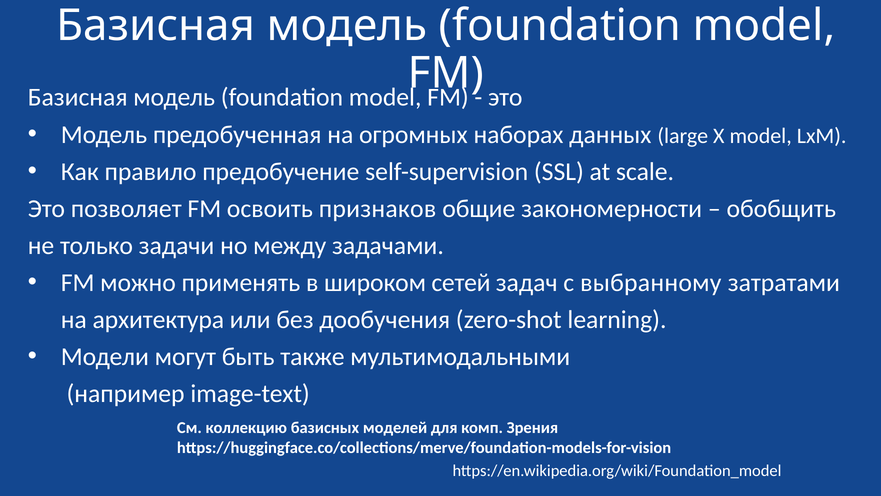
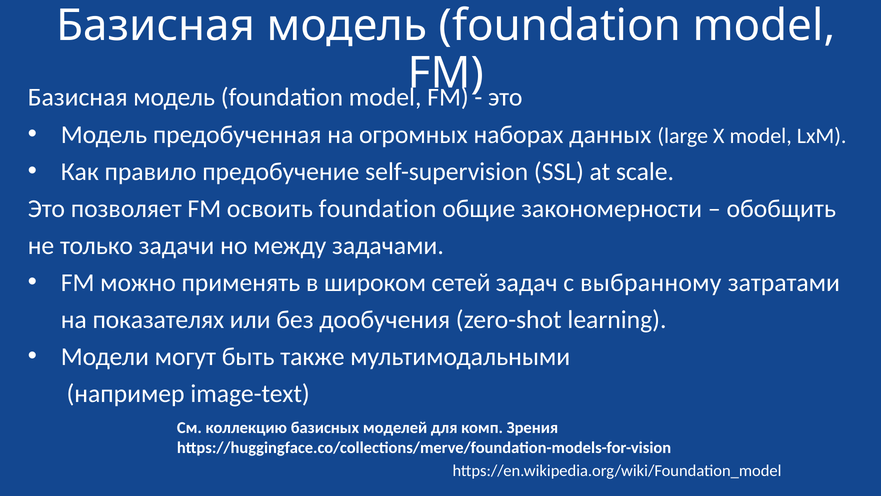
освоить признаков: признаков -> foundation
архитектура: архитектура -> показателях
